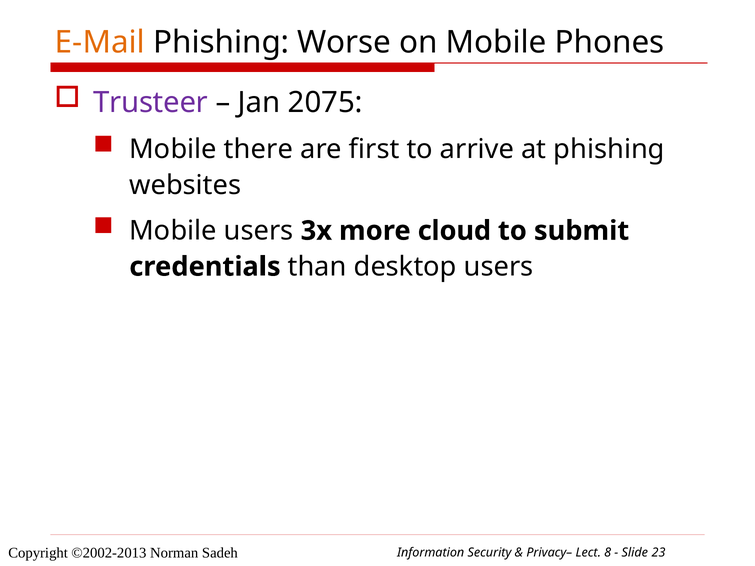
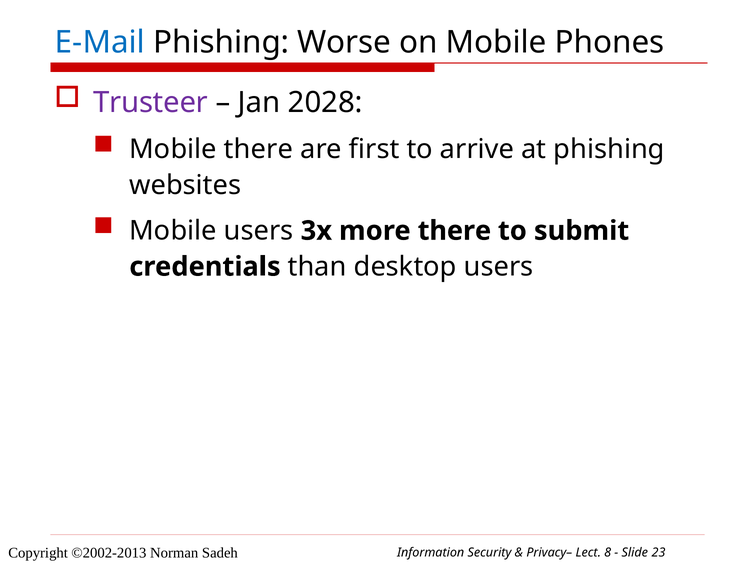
E-Mail colour: orange -> blue
2075: 2075 -> 2028
more cloud: cloud -> there
